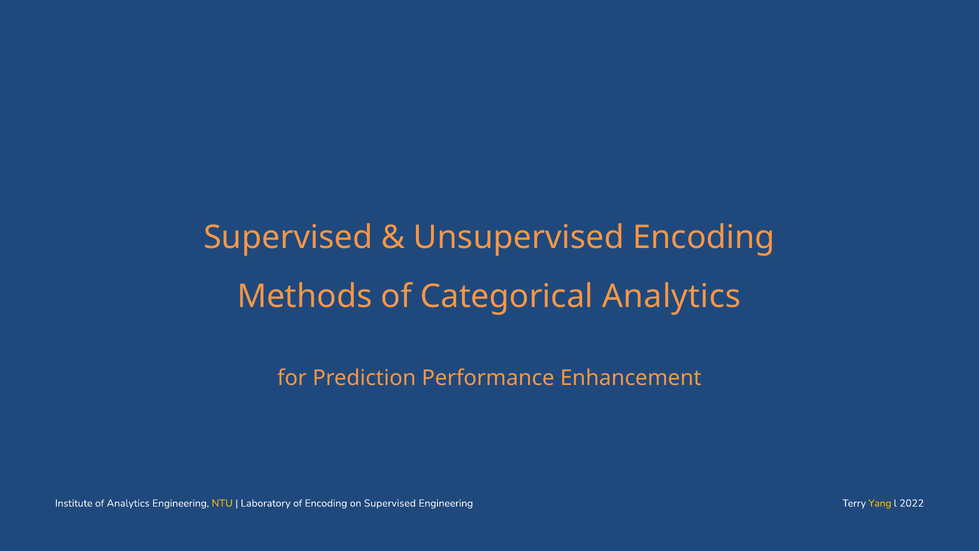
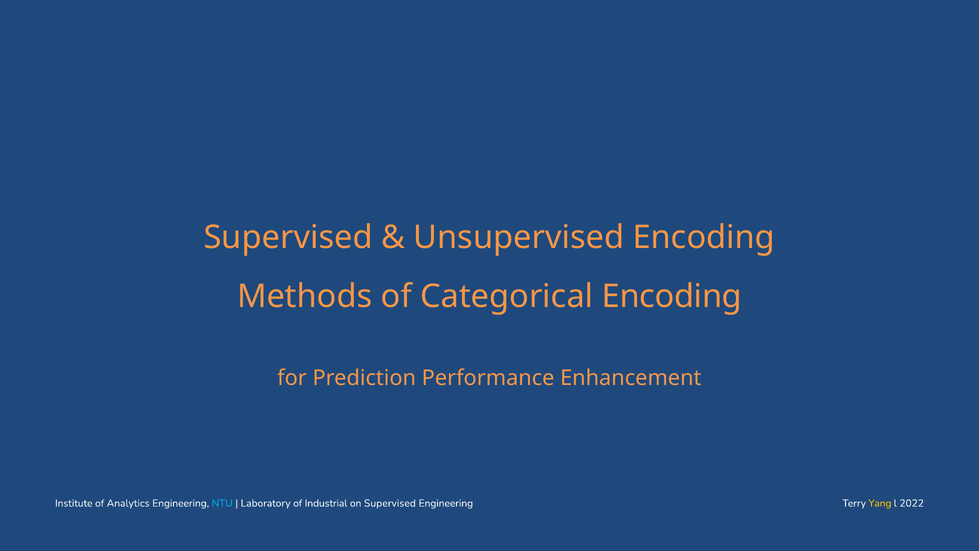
Categorical Analytics: Analytics -> Encoding
NTU colour: yellow -> light blue
of Encoding: Encoding -> Industrial
